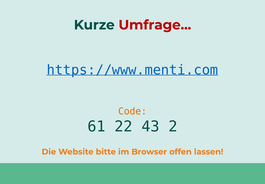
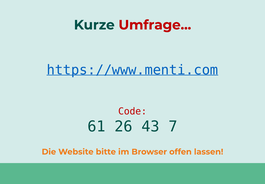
Code colour: orange -> red
22: 22 -> 26
2: 2 -> 7
